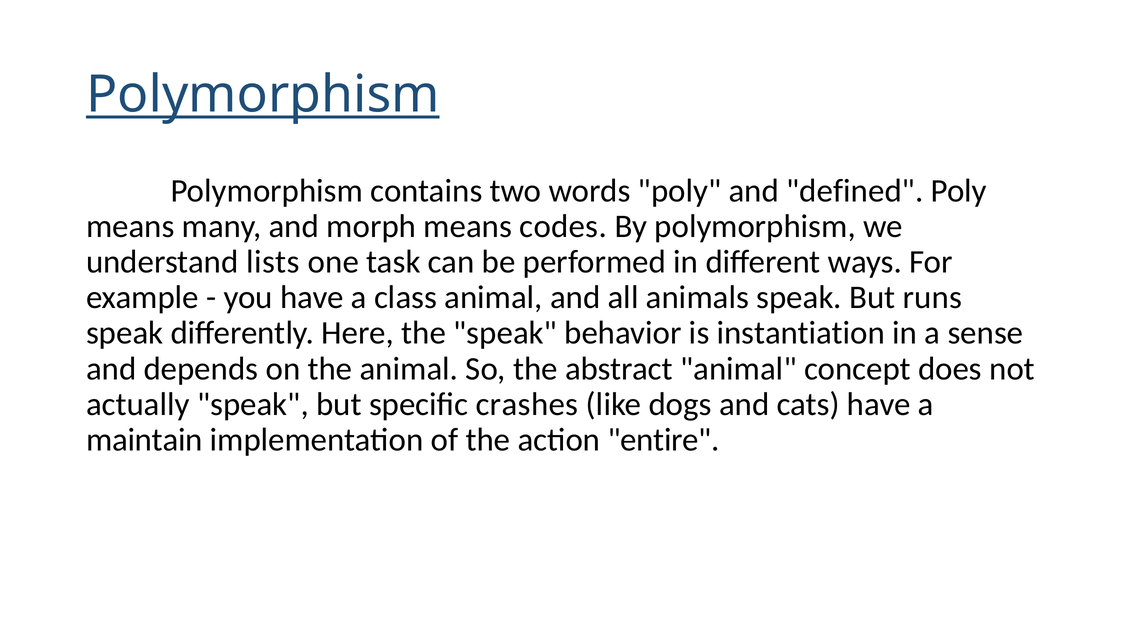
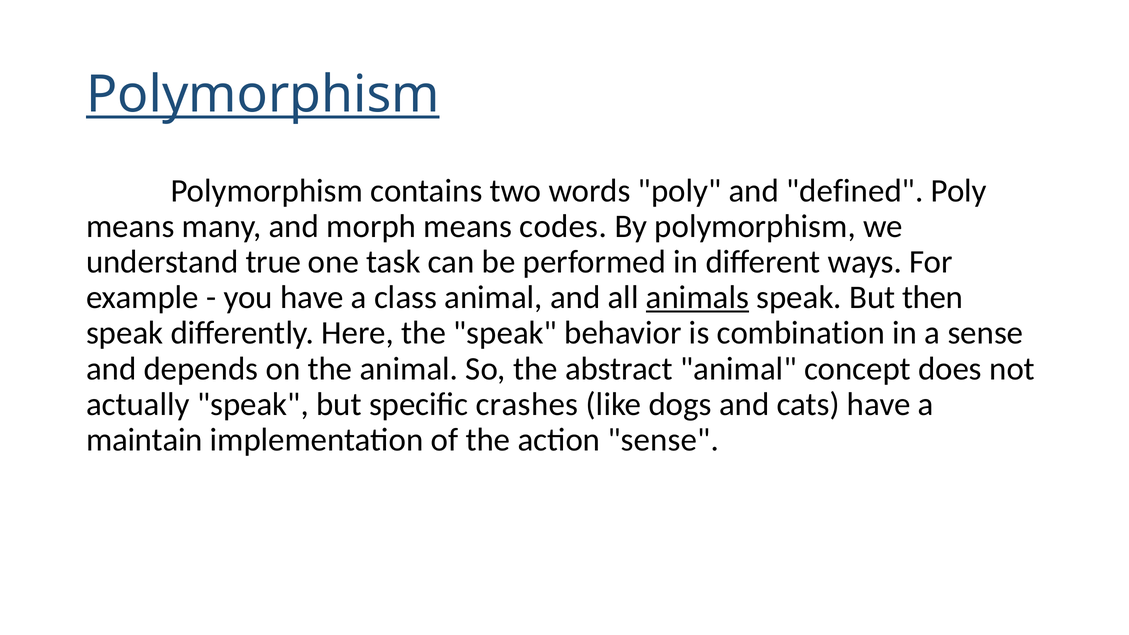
lists: lists -> true
animals underline: none -> present
runs: runs -> then
instantiation: instantiation -> combination
action entire: entire -> sense
